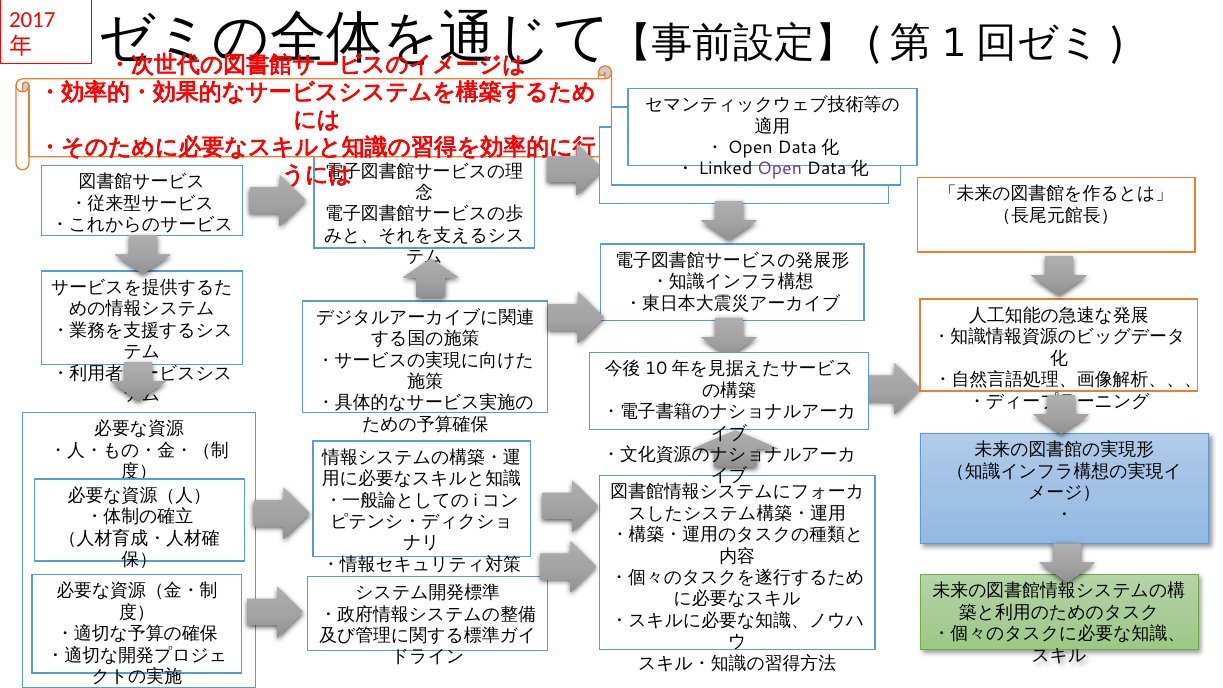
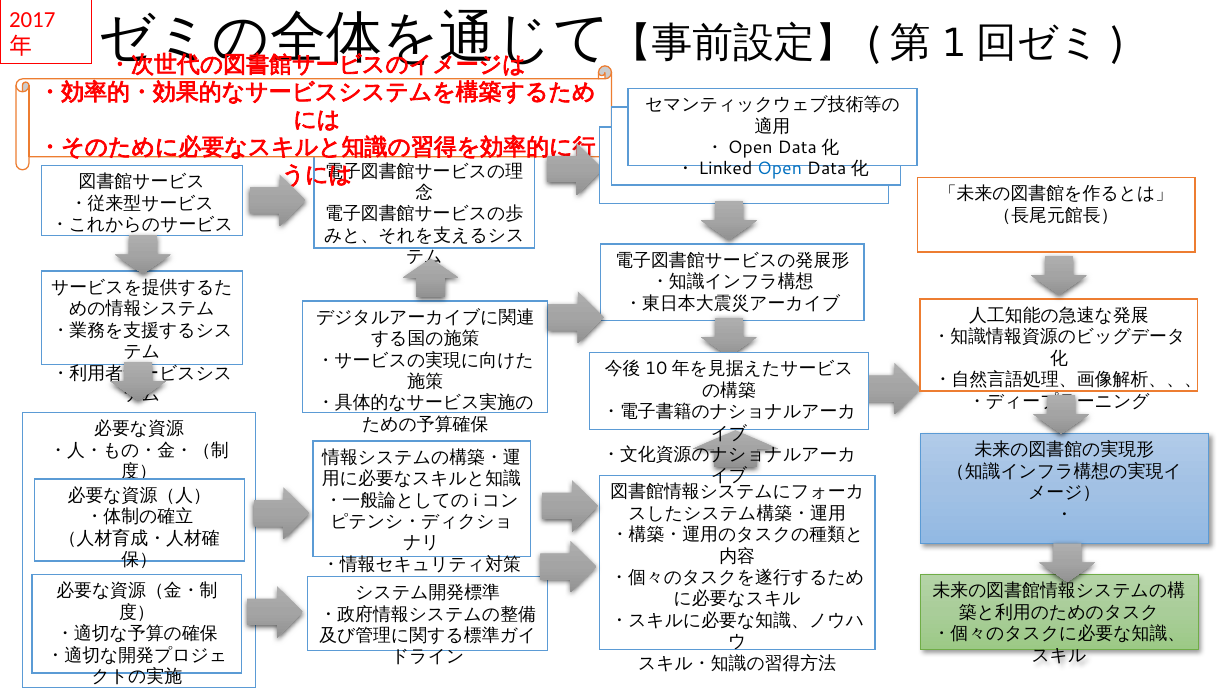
Open colour: purple -> blue
